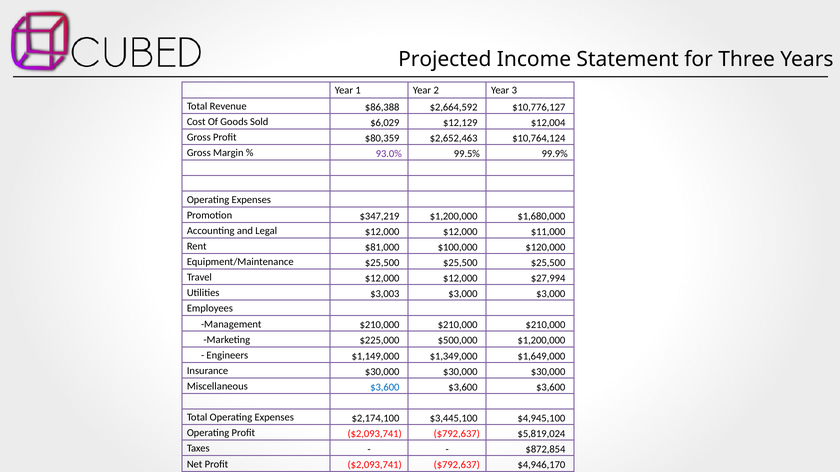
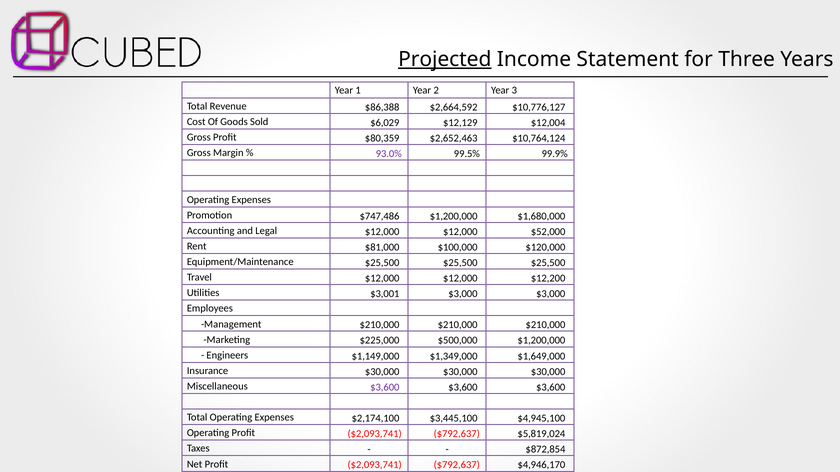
Projected underline: none -> present
$347,219: $347,219 -> $747,486
$11,000: $11,000 -> $52,000
$27,994: $27,994 -> $12,200
$3,003: $3,003 -> $3,001
$3,600 at (385, 388) colour: blue -> purple
